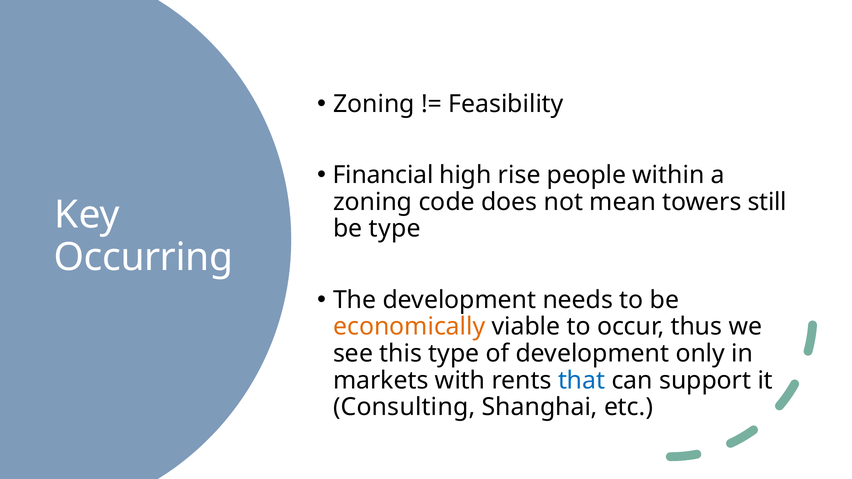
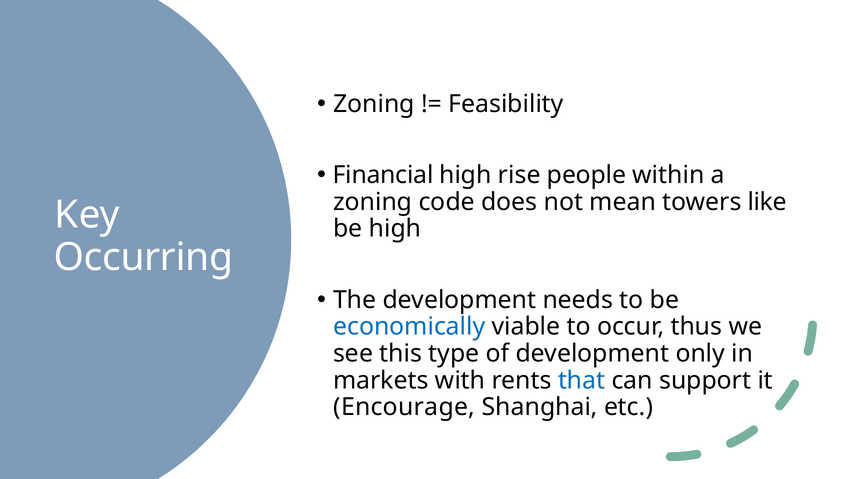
still: still -> like
be type: type -> high
economically colour: orange -> blue
Consulting: Consulting -> Encourage
